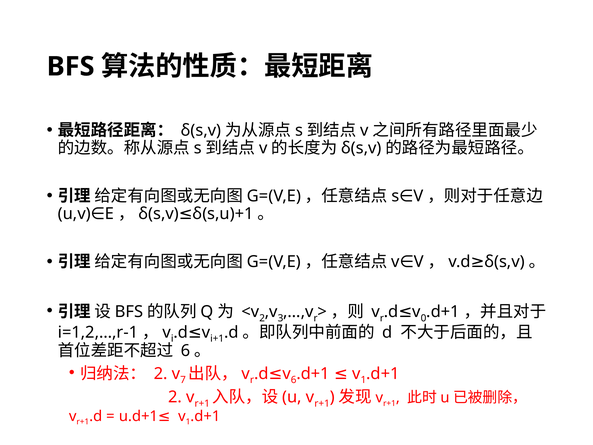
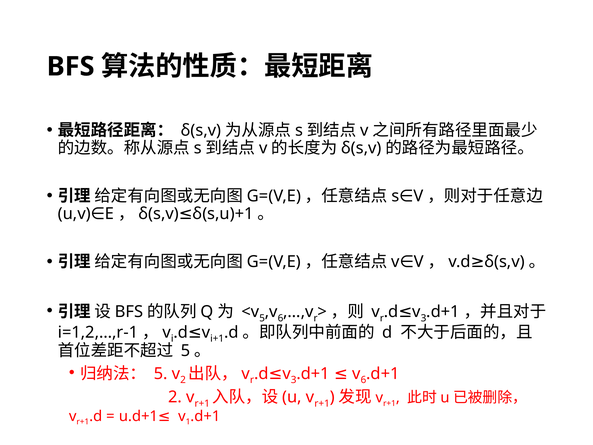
2 at (262, 318): 2 -> 5
3 at (281, 318): 3 -> 6
0 at (424, 318): 0 -> 3
6 at (186, 350): 6 -> 5
2 at (161, 373): 2 -> 5
7 at (183, 380): 7 -> 2
6 at (294, 380): 6 -> 3
1 at (363, 380): 1 -> 6
